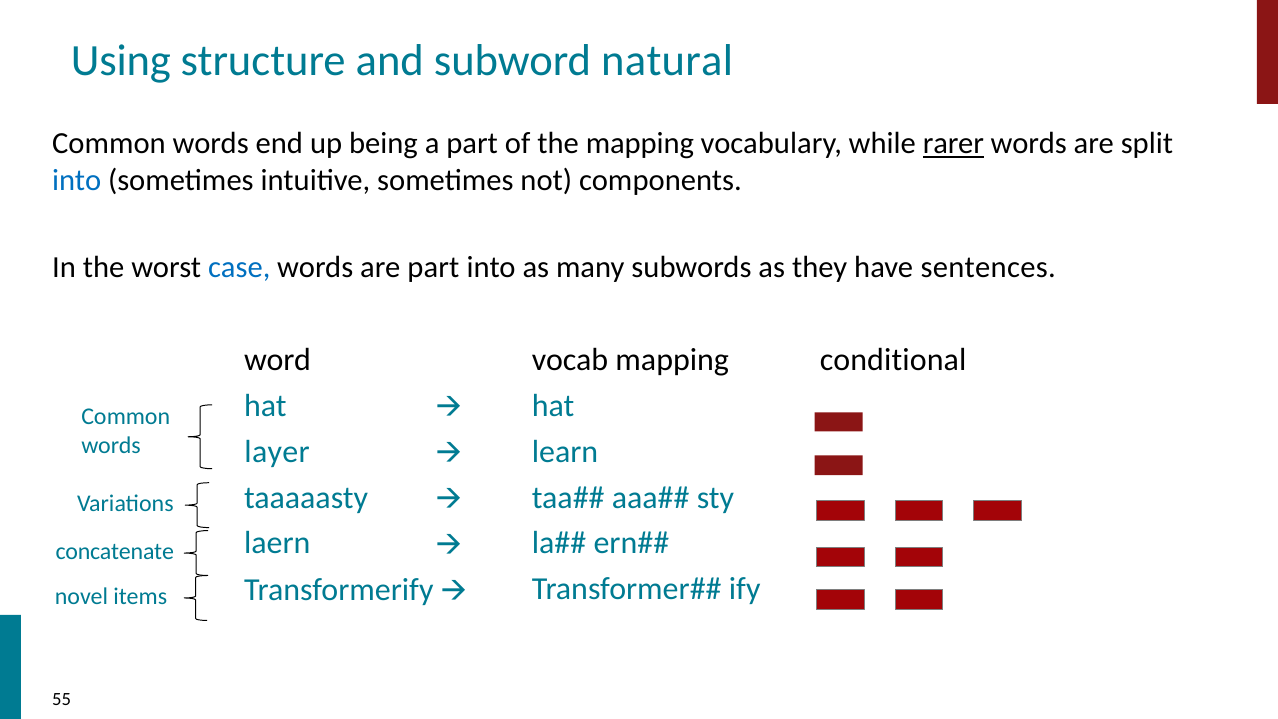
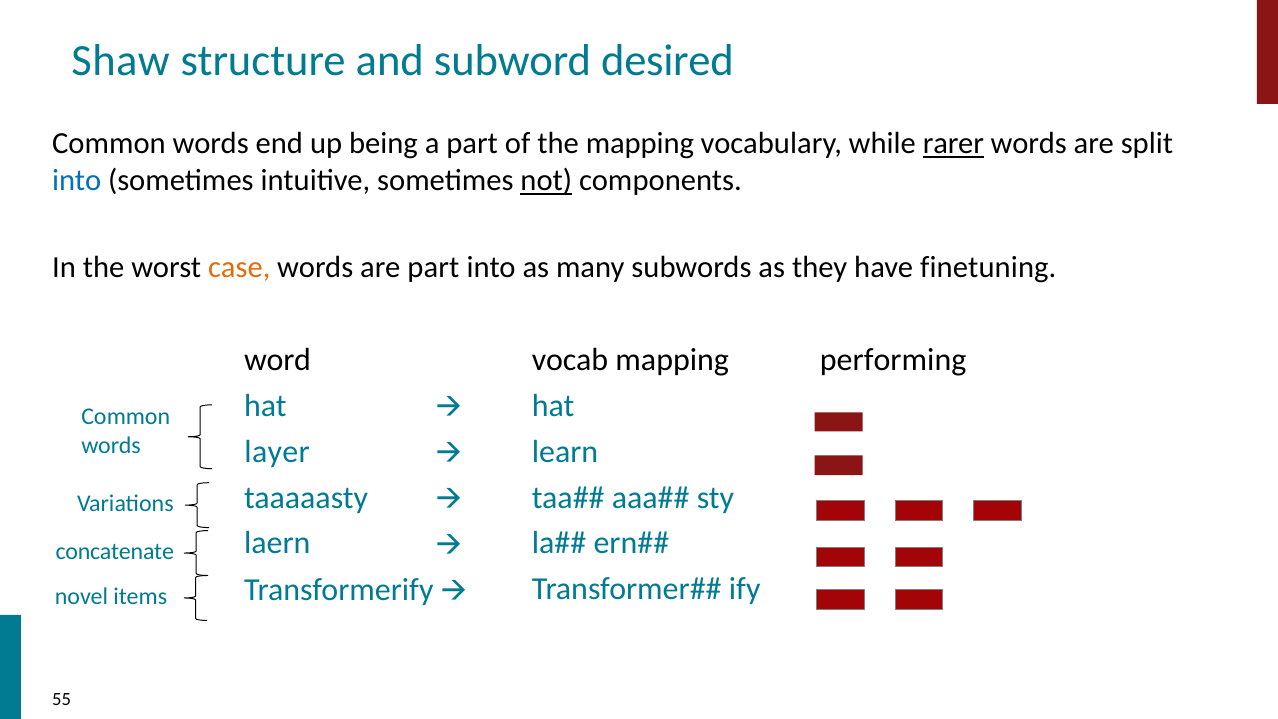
Using: Using -> Shaw
natural: natural -> desired
not underline: none -> present
case colour: blue -> orange
sentences: sentences -> finetuning
conditional: conditional -> performing
